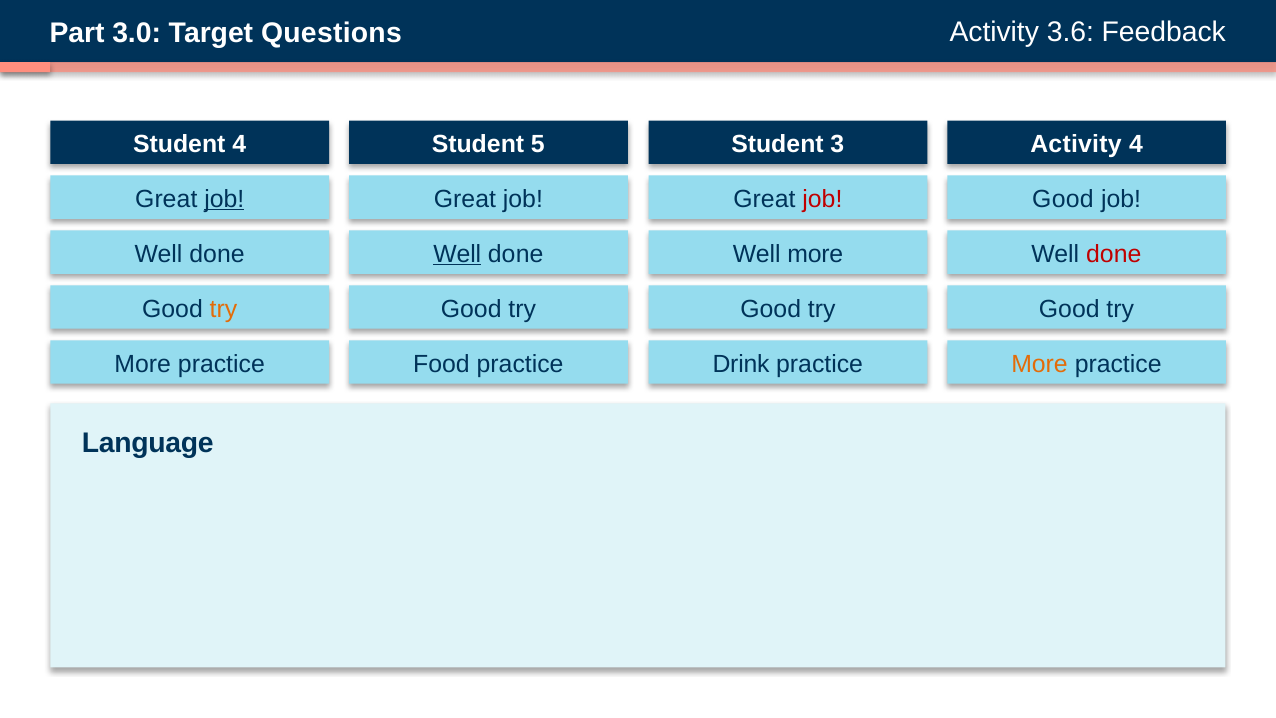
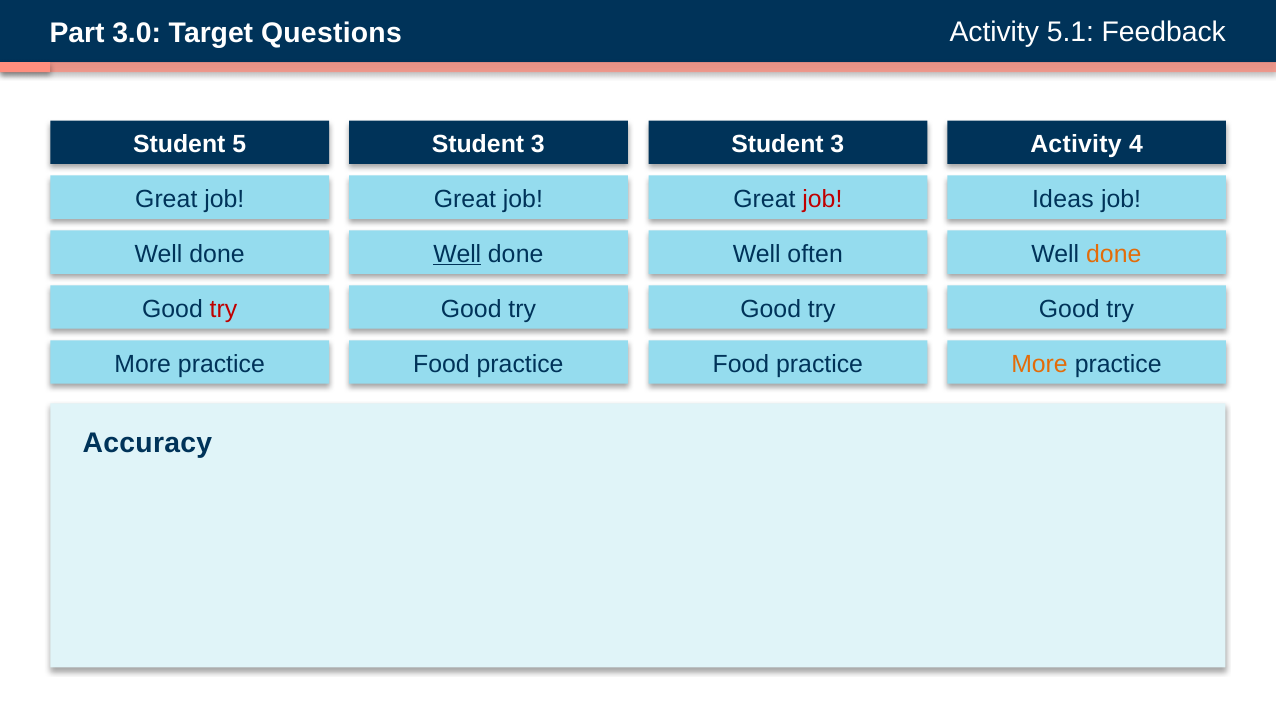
3.6: 3.6 -> 5.1
Student 4: 4 -> 5
5 at (538, 144): 5 -> 3
job at (224, 199) underline: present -> none
Good at (1063, 199): Good -> Ideas
Well more: more -> often
done at (1114, 254) colour: red -> orange
try at (223, 309) colour: orange -> red
Drink at (741, 364): Drink -> Food
Language: Language -> Accuracy
